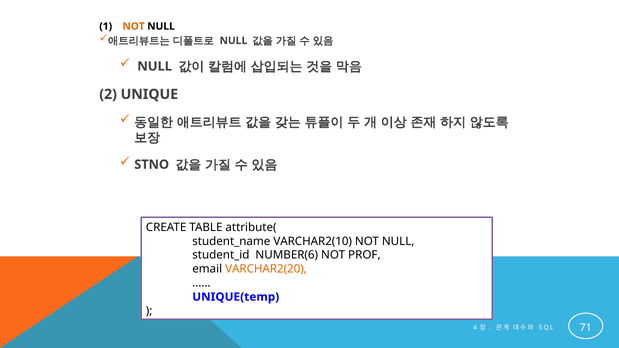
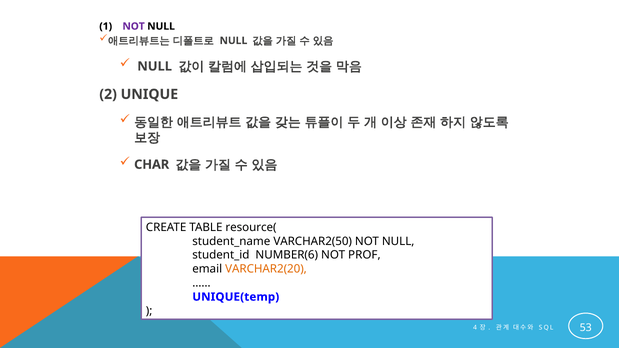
NOT at (134, 26) colour: orange -> purple
STNO: STNO -> CHAR
attribute(: attribute( -> resource(
VARCHAR2(10: VARCHAR2(10 -> VARCHAR2(50
71: 71 -> 53
